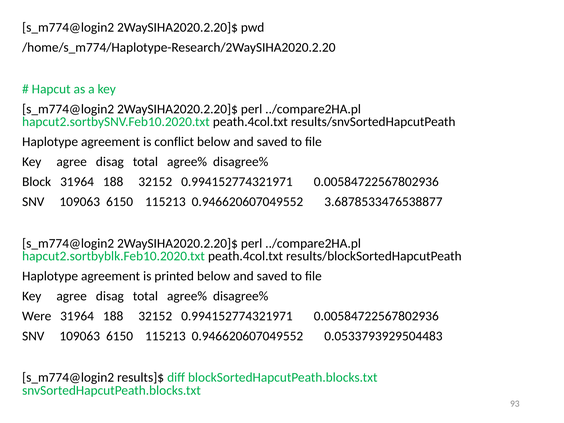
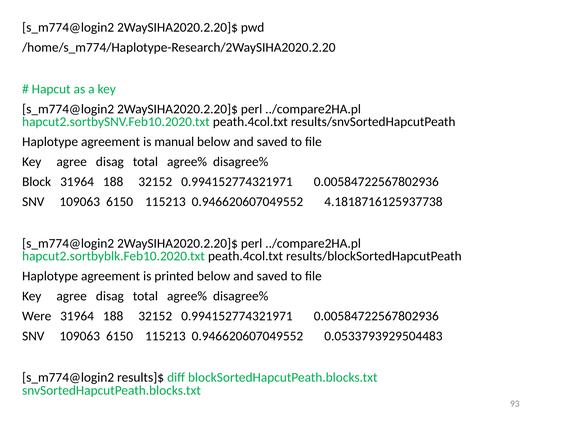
conflict: conflict -> manual
3.6878533476538877: 3.6878533476538877 -> 4.1818716125937738
